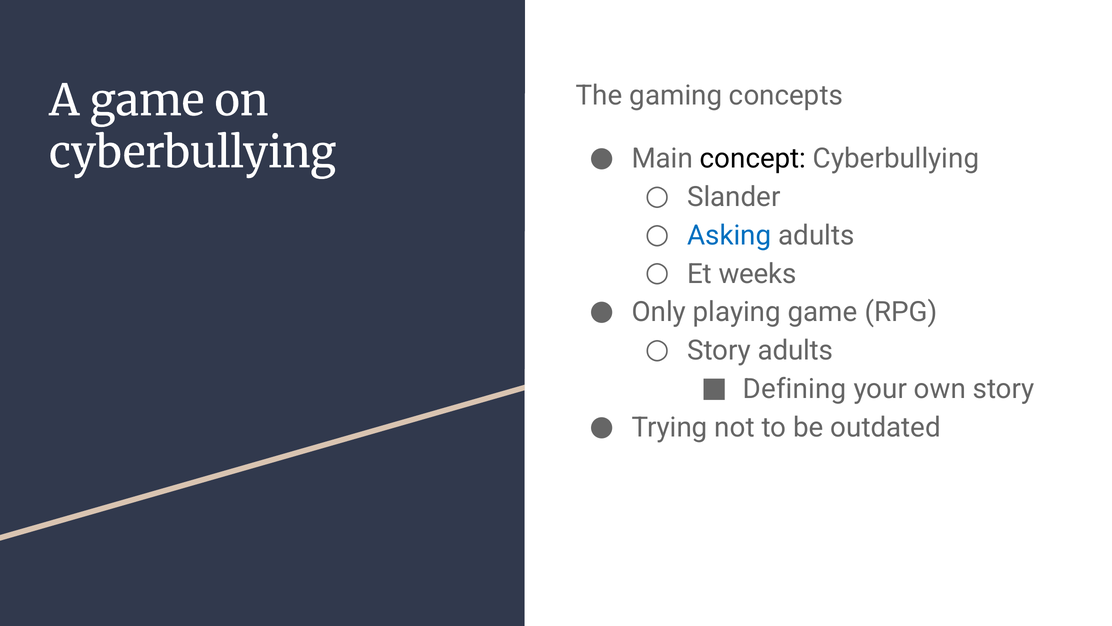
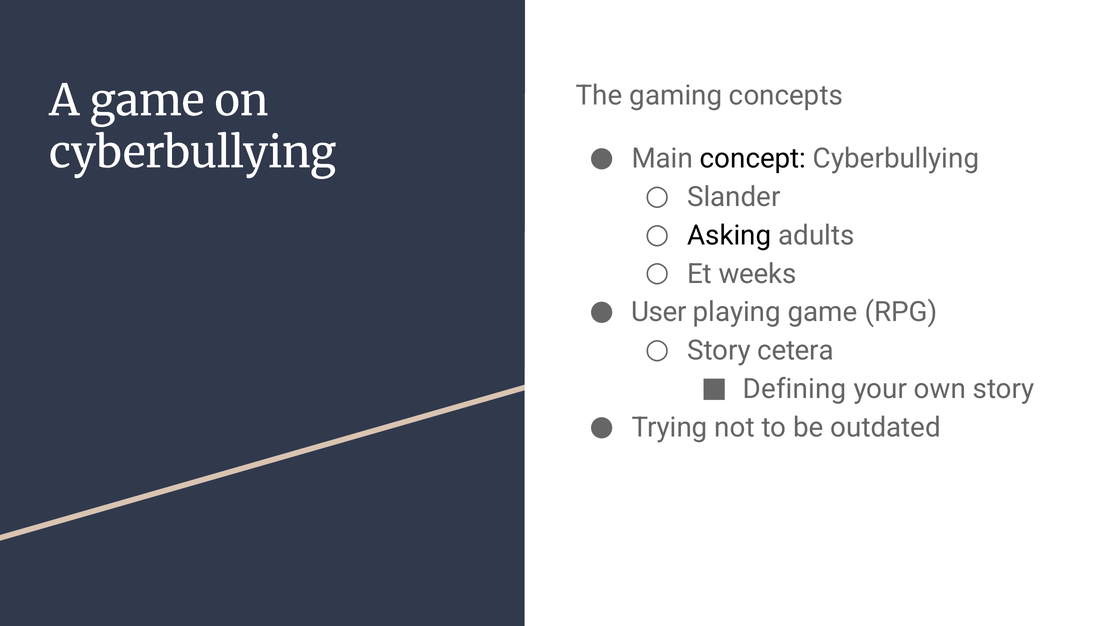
Asking colour: blue -> black
Only: Only -> User
Story adults: adults -> cetera
